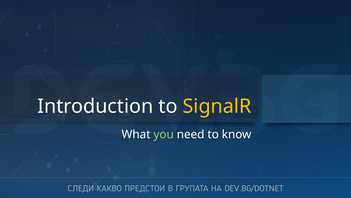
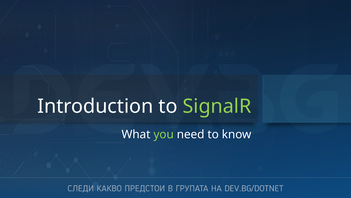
SignalR colour: yellow -> light green
